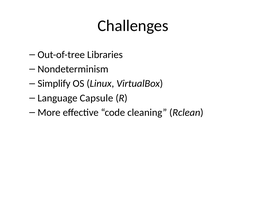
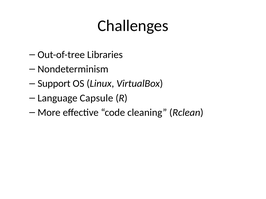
Simplify: Simplify -> Support
